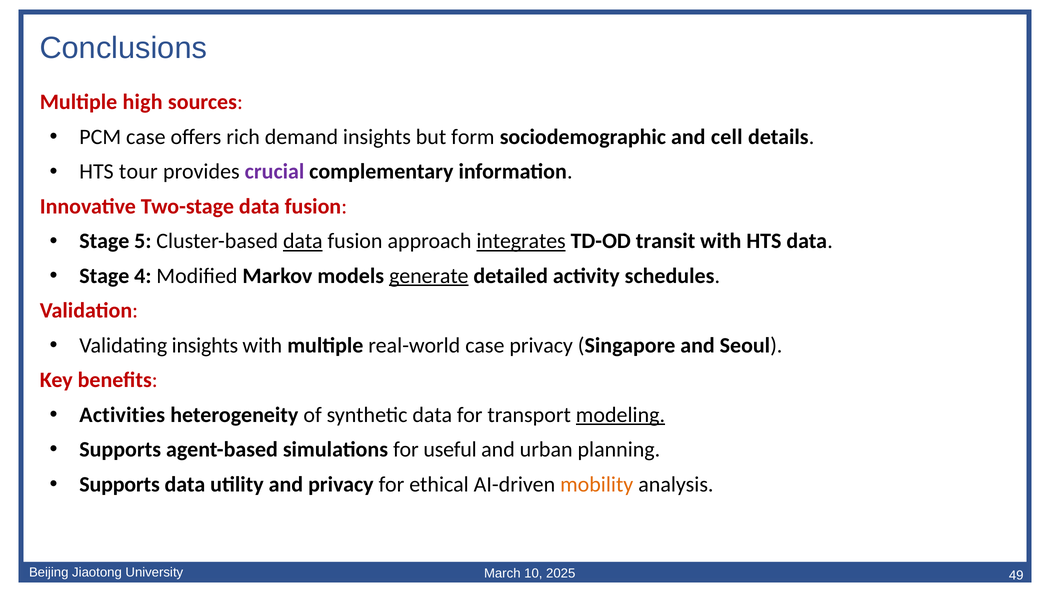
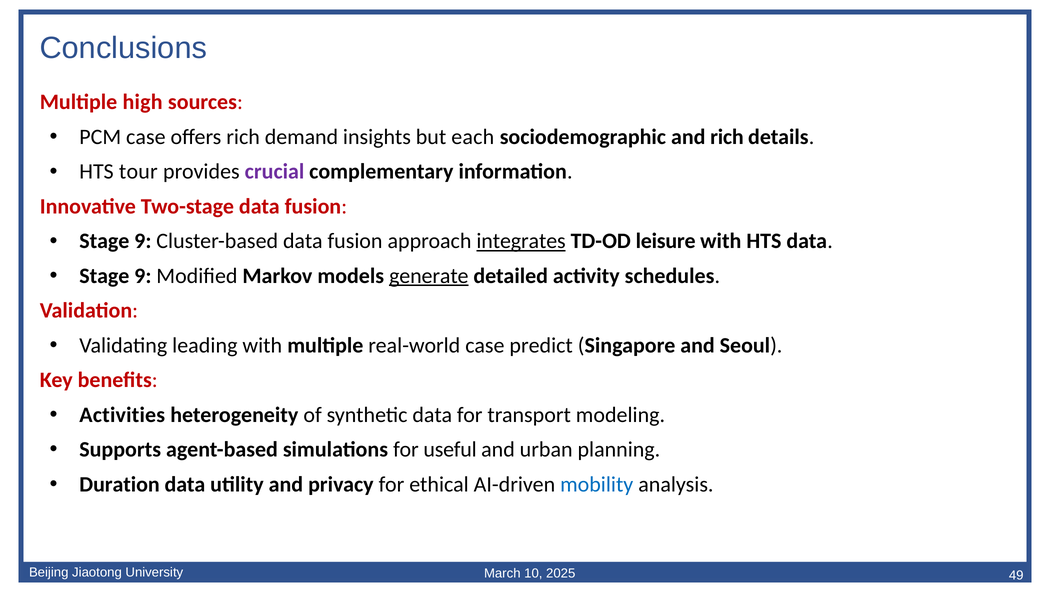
form: form -> each
and cell: cell -> rich
5 at (143, 241): 5 -> 9
data at (303, 241) underline: present -> none
transit: transit -> leisure
4 at (143, 276): 4 -> 9
Validating insights: insights -> leading
case privacy: privacy -> predict
modeling underline: present -> none
Supports at (120, 484): Supports -> Duration
mobility colour: orange -> blue
